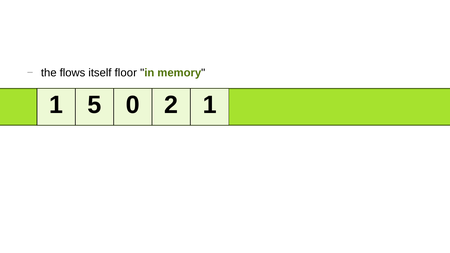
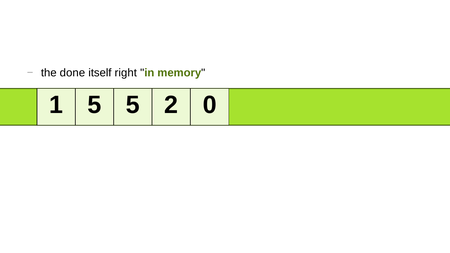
flows: flows -> done
floor: floor -> right
5 0: 0 -> 5
2 1: 1 -> 0
